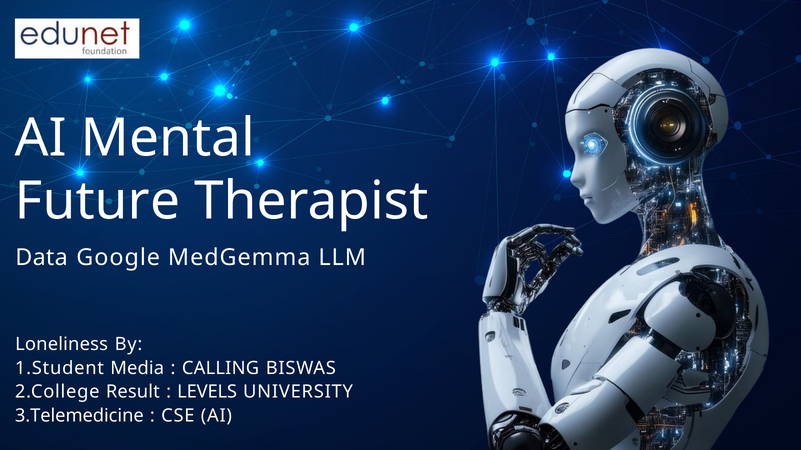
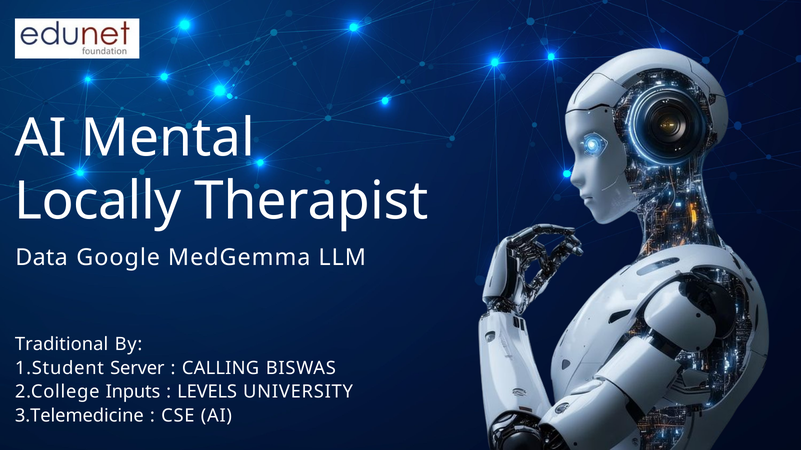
Future: Future -> Locally
Loneliness: Loneliness -> Traditional
Media: Media -> Server
Result: Result -> Inputs
